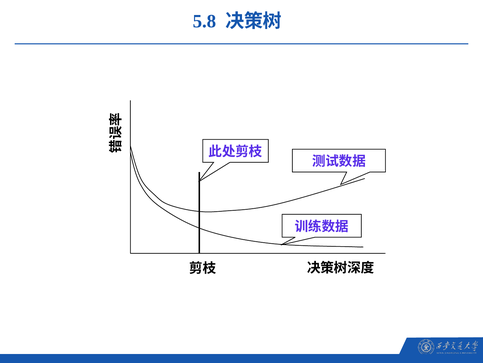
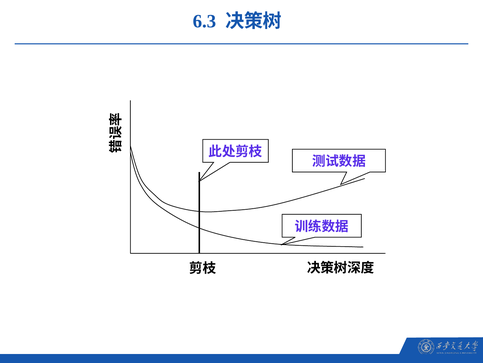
5.8: 5.8 -> 6.3
